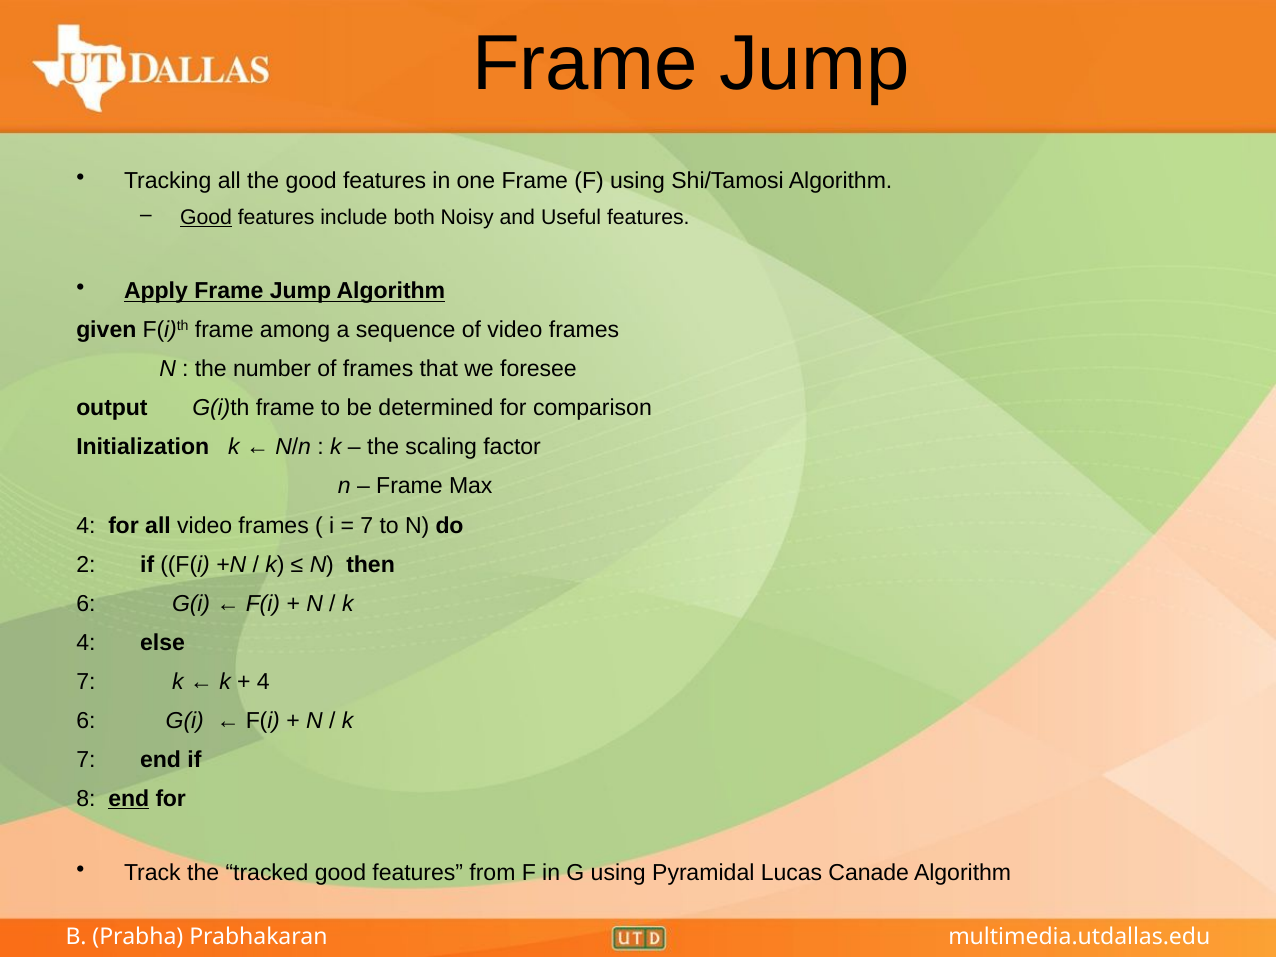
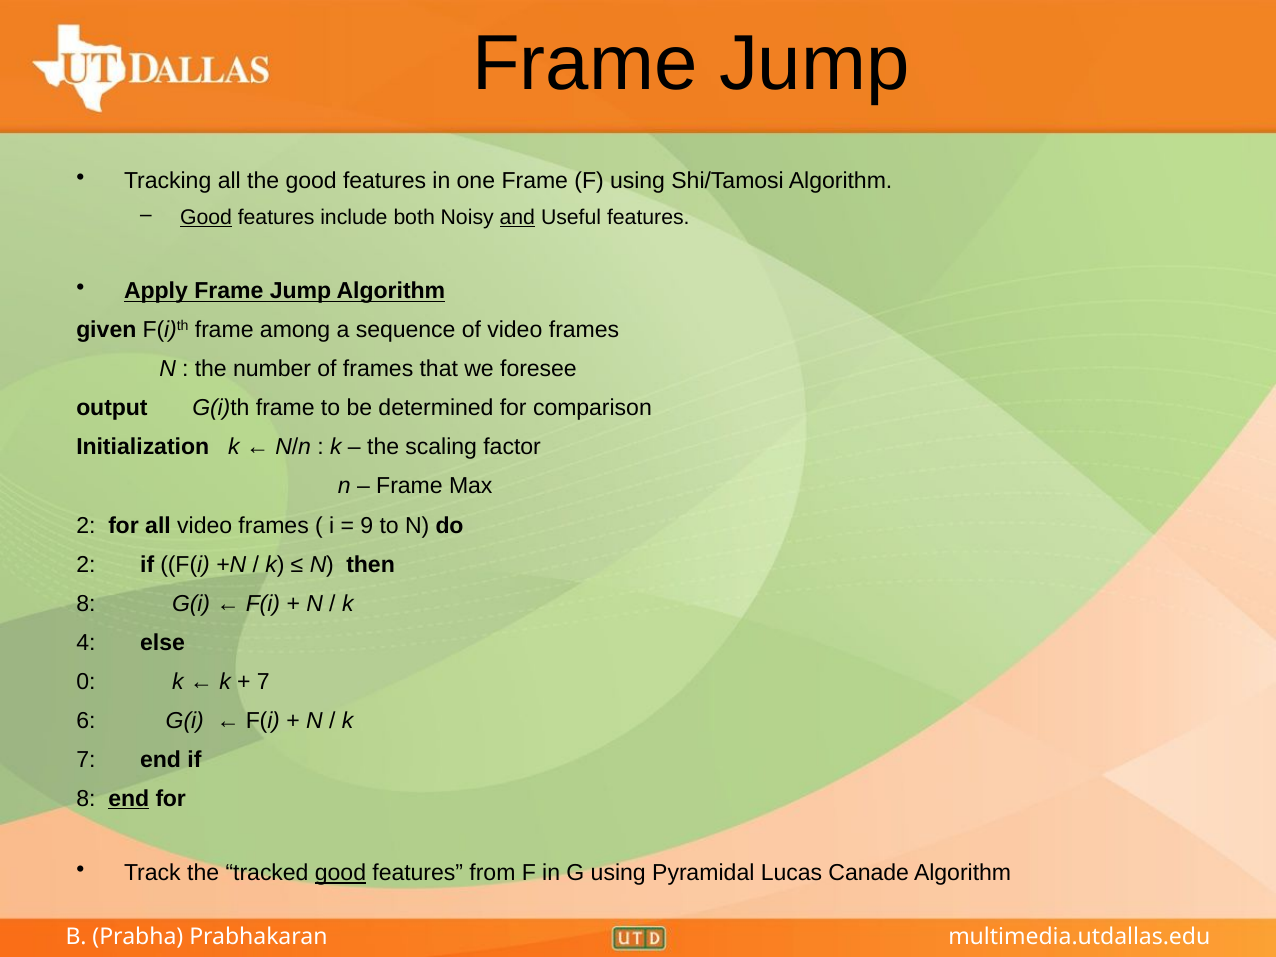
and underline: none -> present
4 at (86, 525): 4 -> 2
7 at (367, 525): 7 -> 9
6 at (86, 603): 6 -> 8
7 at (86, 682): 7 -> 0
4 at (263, 682): 4 -> 7
good at (340, 873) underline: none -> present
